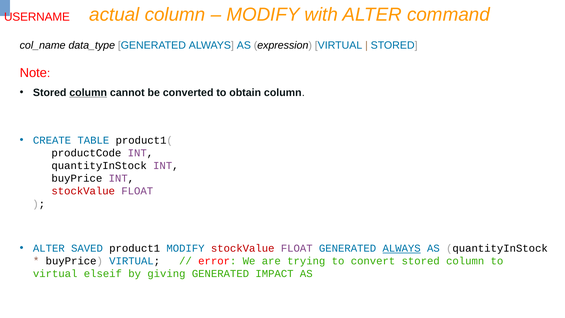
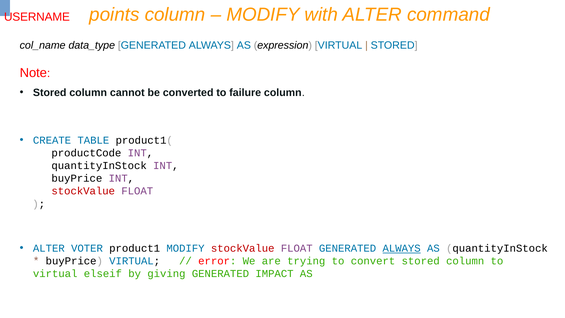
actual: actual -> points
column at (88, 93) underline: present -> none
obtain: obtain -> failure
SAVED: SAVED -> VOTER
